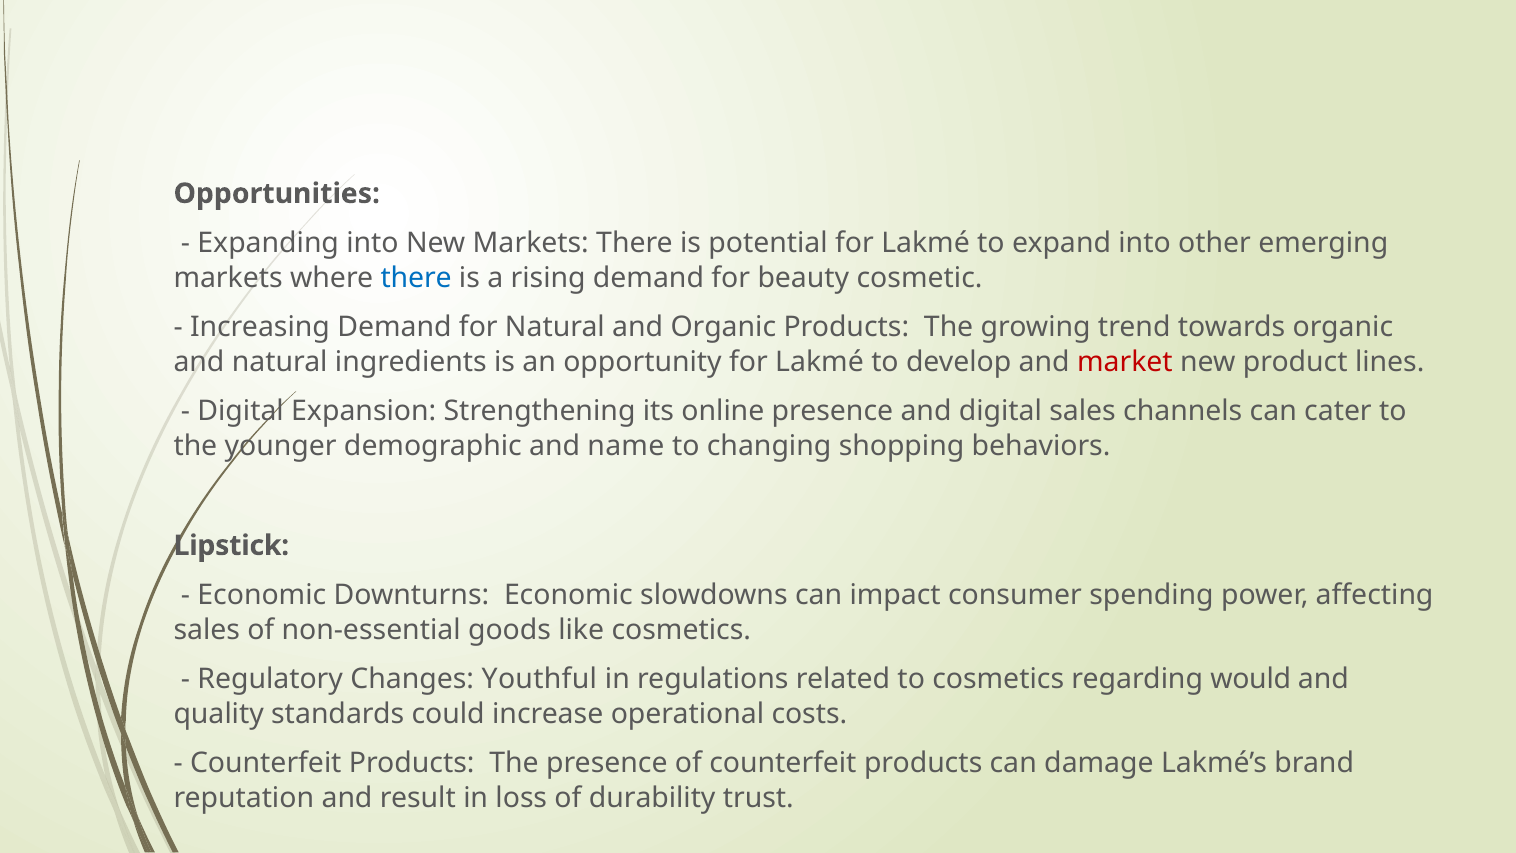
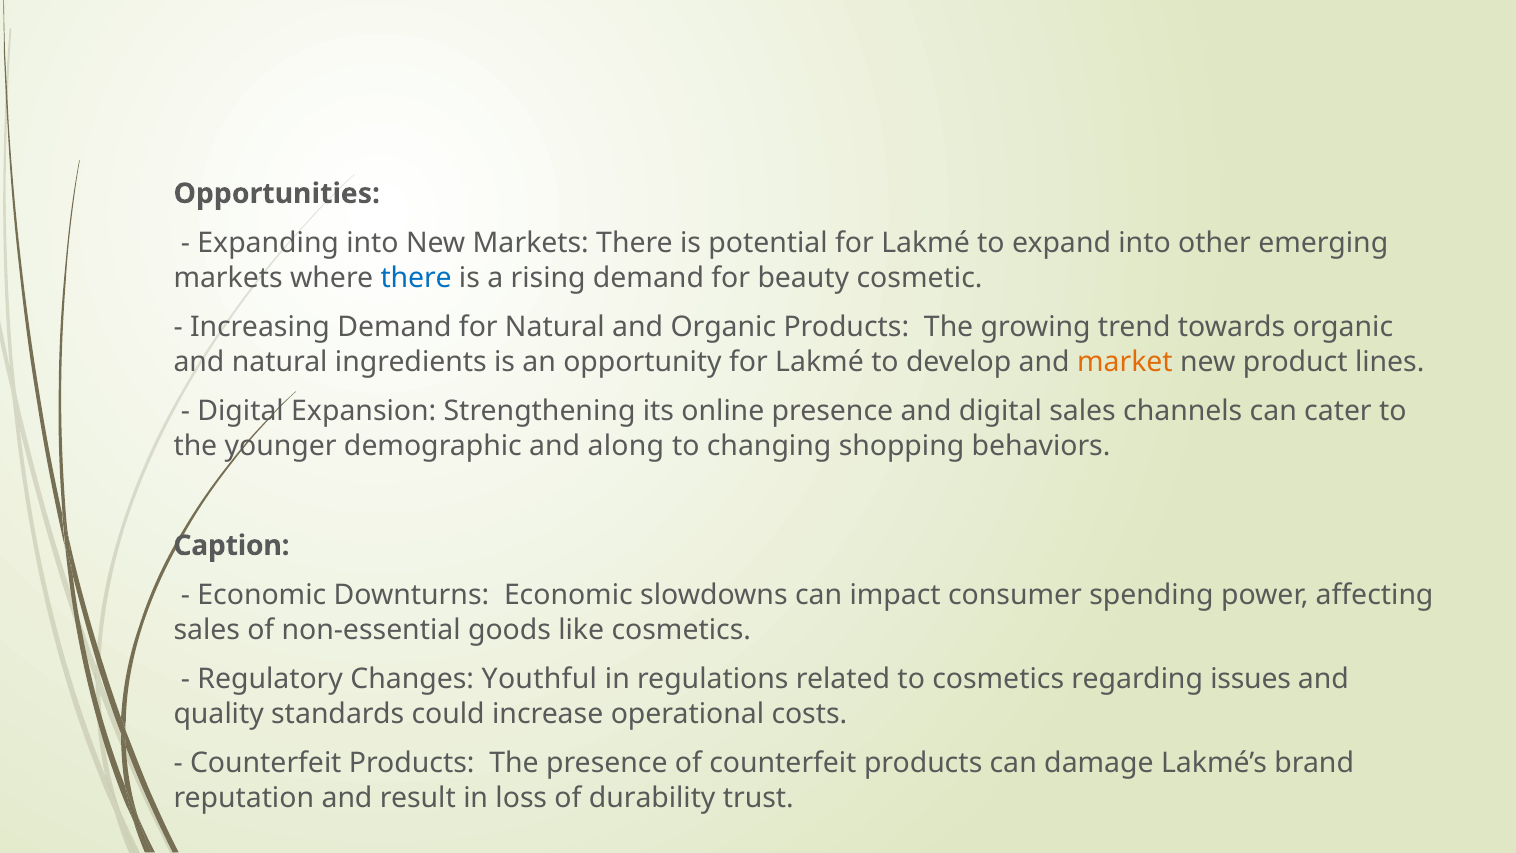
market colour: red -> orange
name: name -> along
Lipstick: Lipstick -> Caption
would: would -> issues
